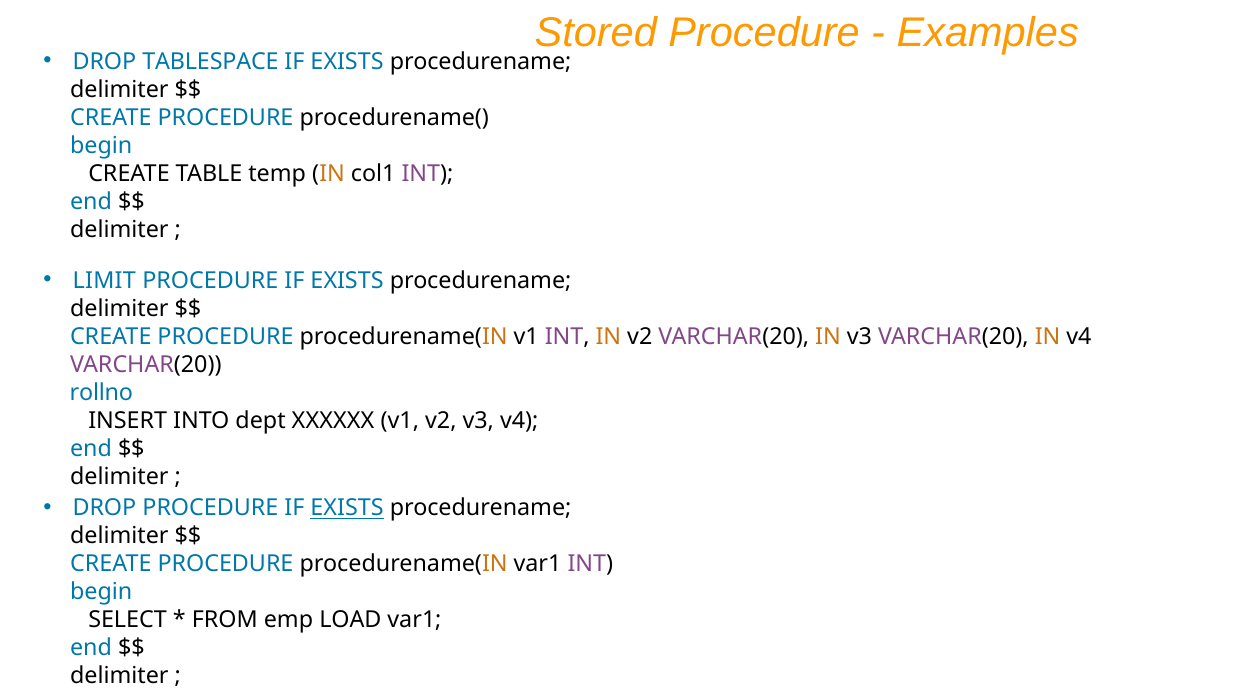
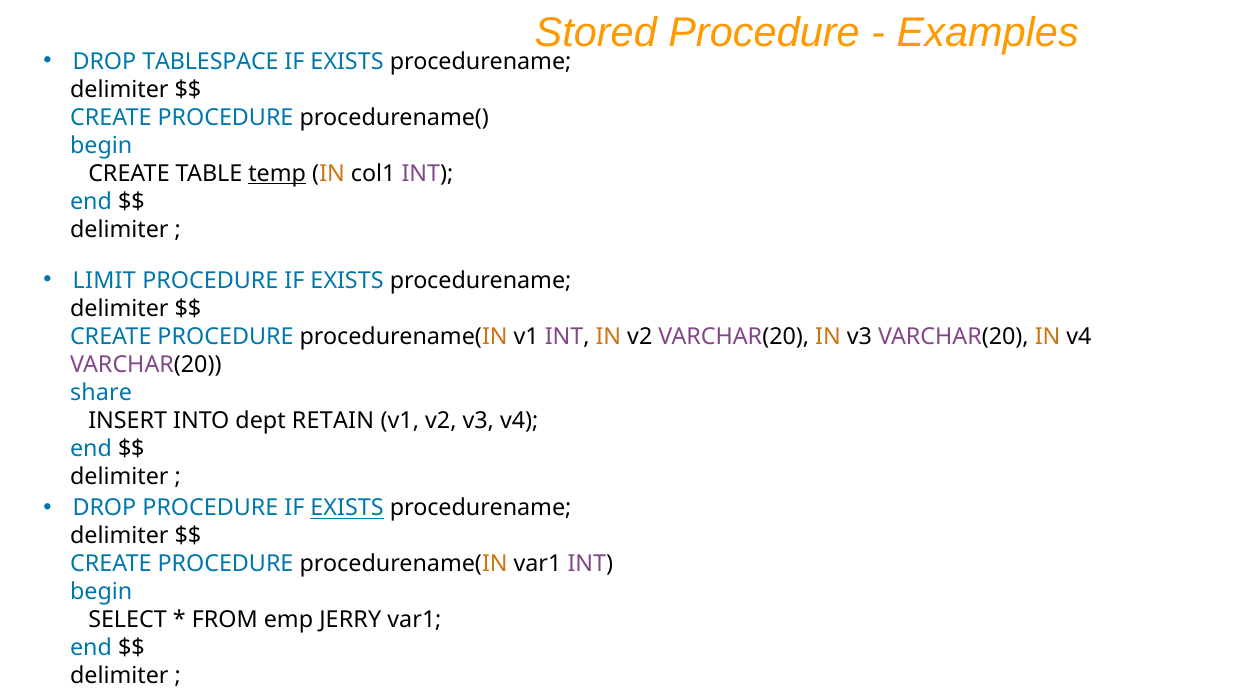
temp underline: none -> present
rollno: rollno -> share
XXXXXX: XXXXXX -> RETAIN
LOAD: LOAD -> JERRY
